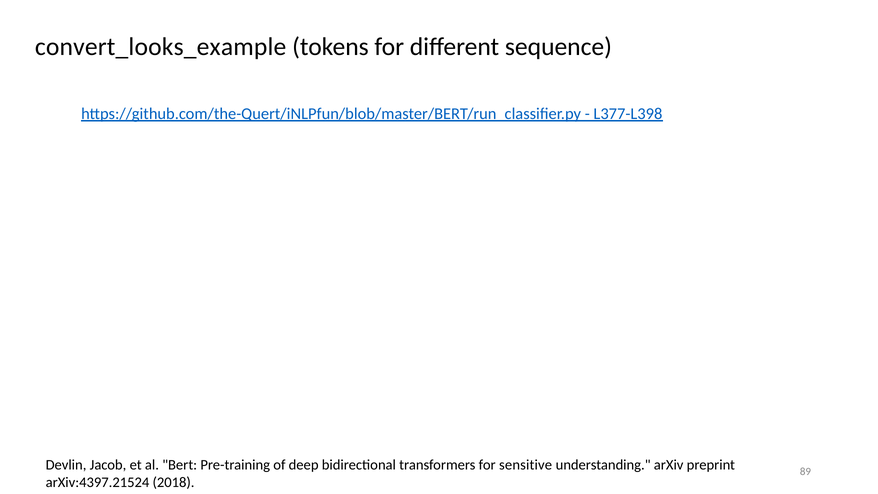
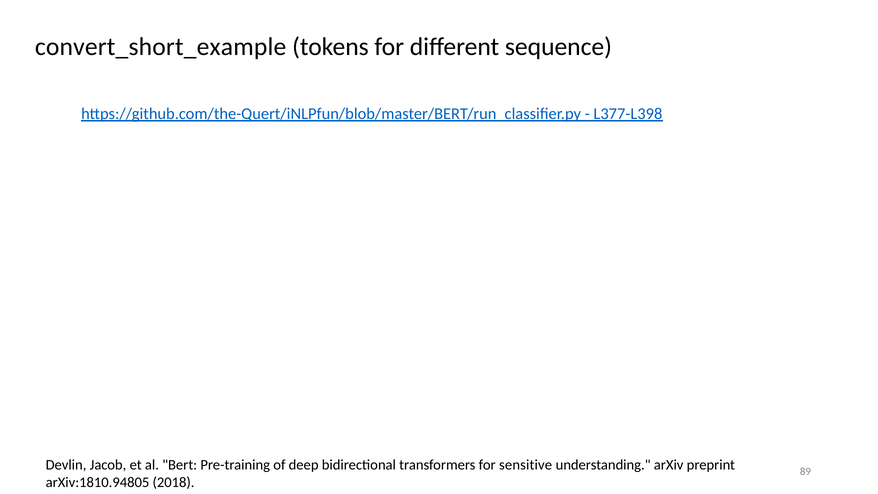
convert_looks_example: convert_looks_example -> convert_short_example
arXiv:4397.21524: arXiv:4397.21524 -> arXiv:1810.94805
